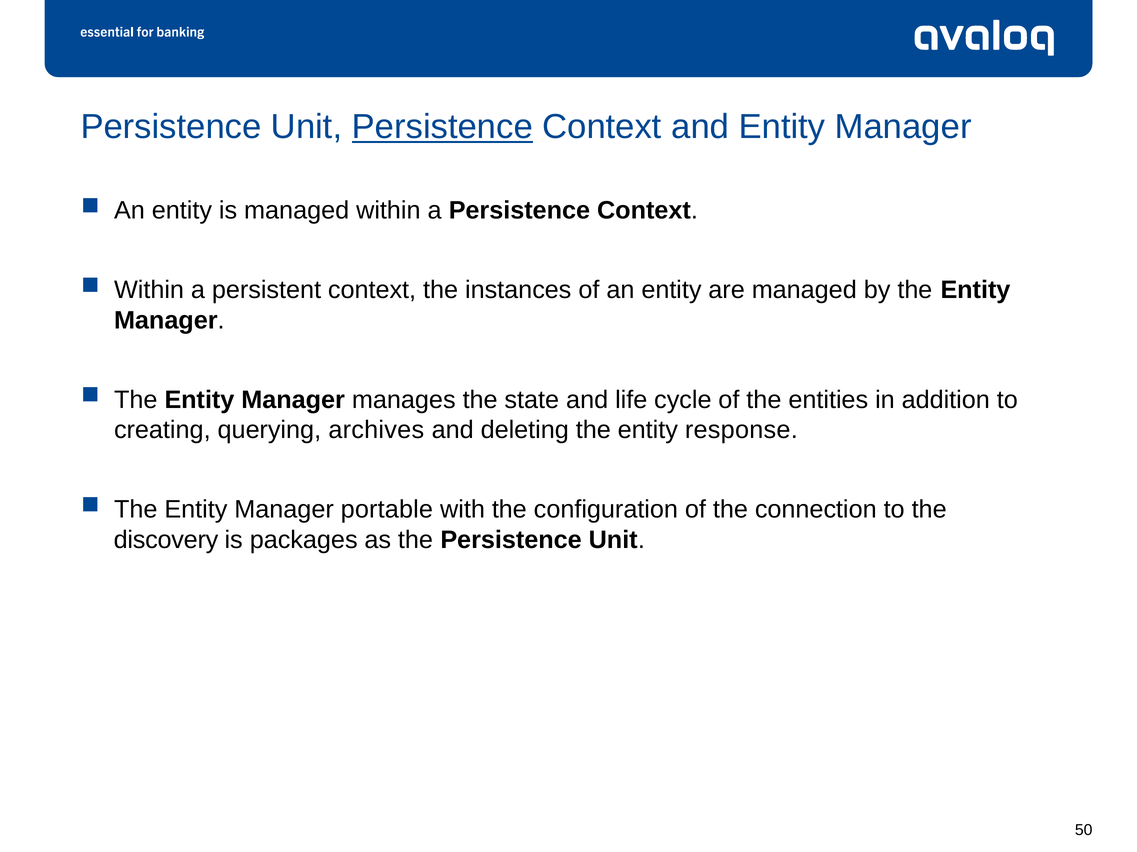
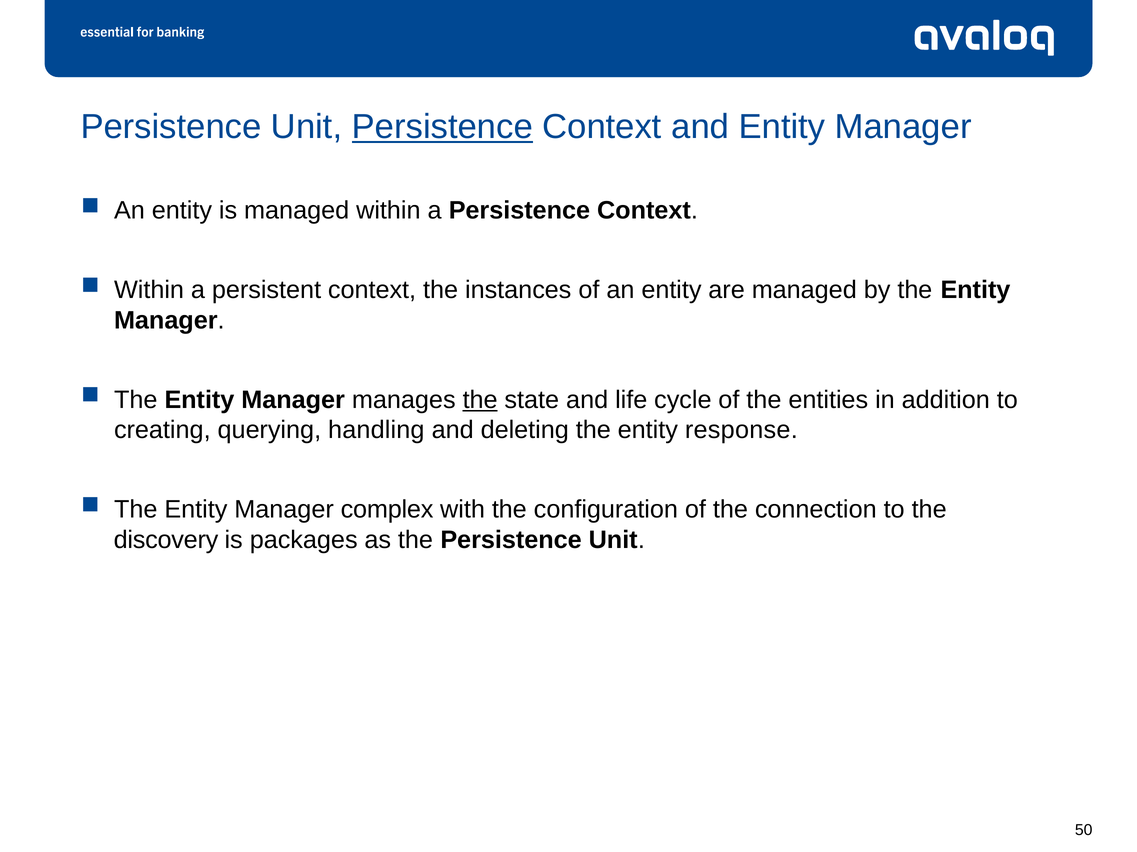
the at (480, 400) underline: none -> present
archives: archives -> handling
portable: portable -> complex
